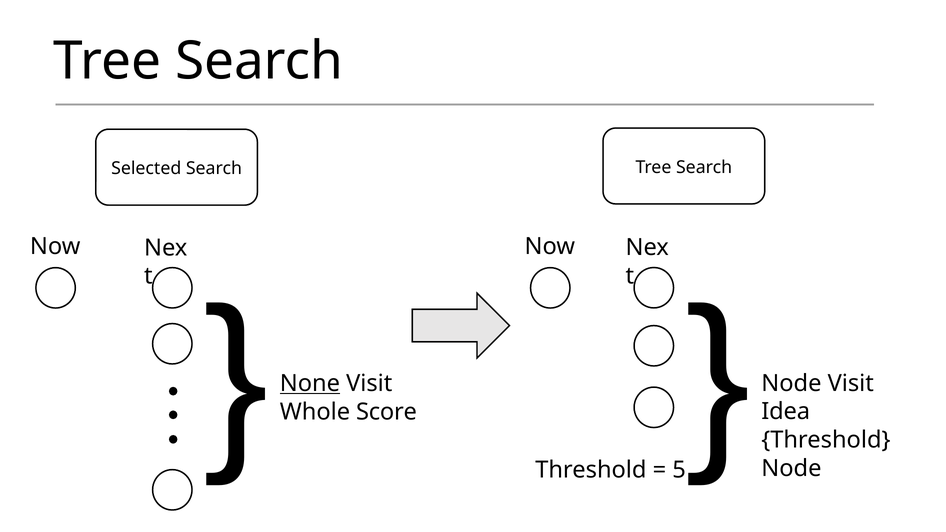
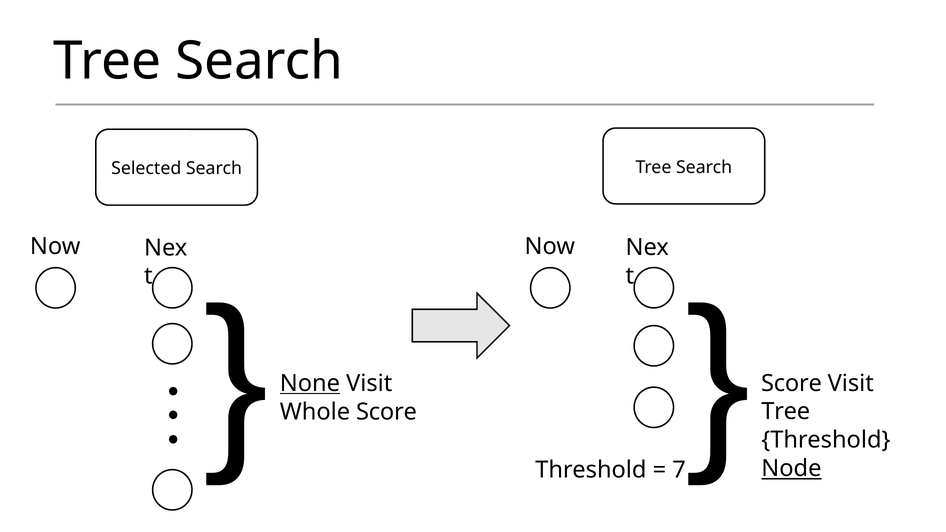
Node at (791, 383): Node -> Score
Idea at (786, 412): Idea -> Tree
Node at (791, 469) underline: none -> present
5: 5 -> 7
